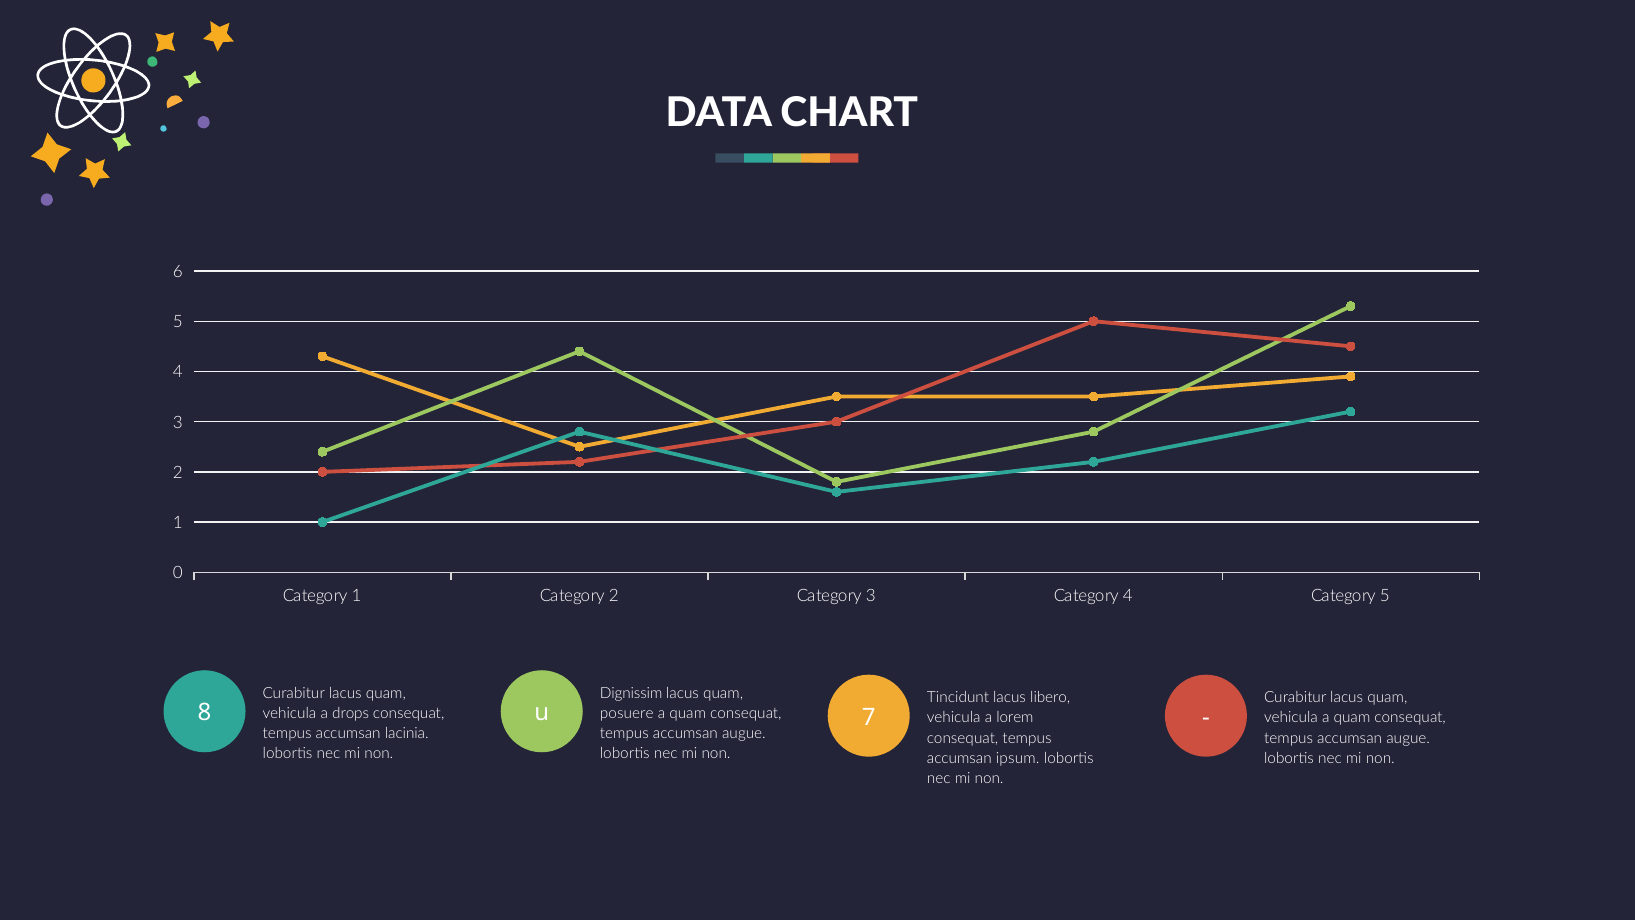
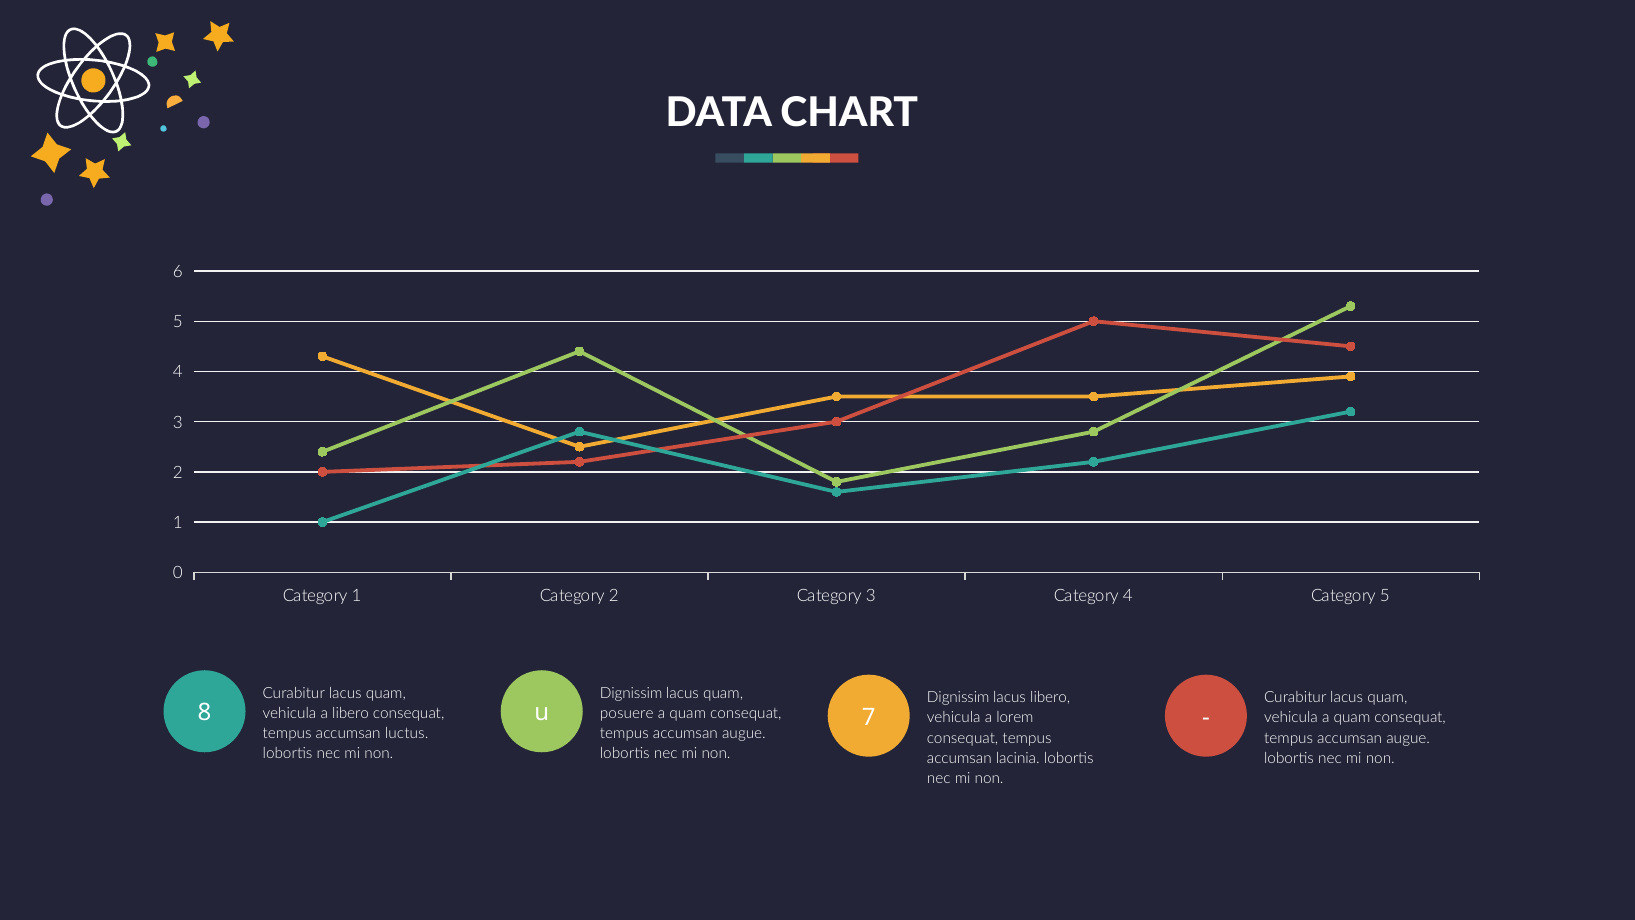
Tincidunt at (958, 697): Tincidunt -> Dignissim
a drops: drops -> libero
lacinia: lacinia -> luctus
ipsum: ipsum -> lacinia
